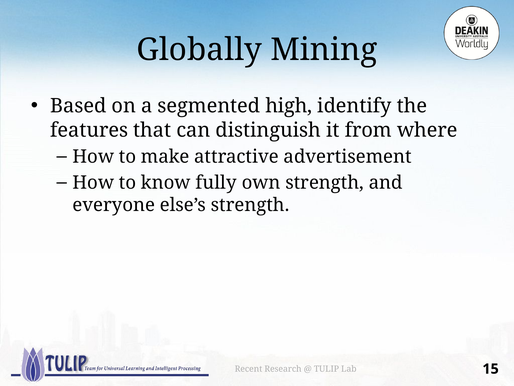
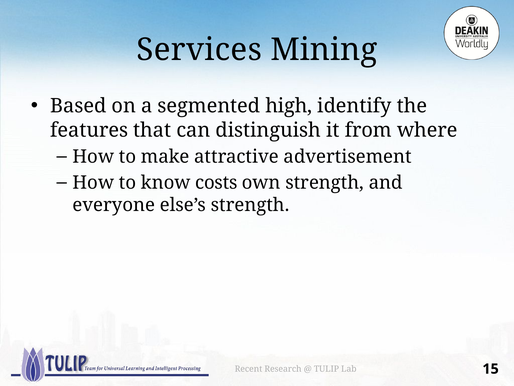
Globally: Globally -> Services
fully: fully -> costs
